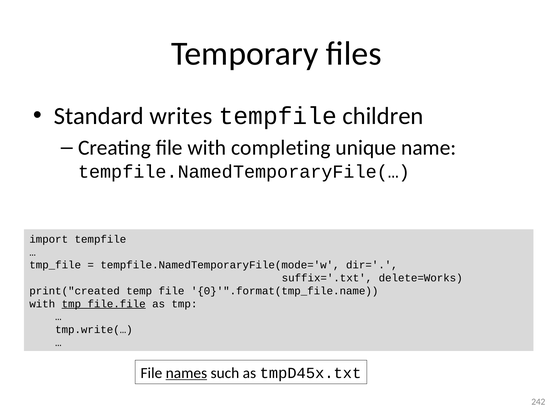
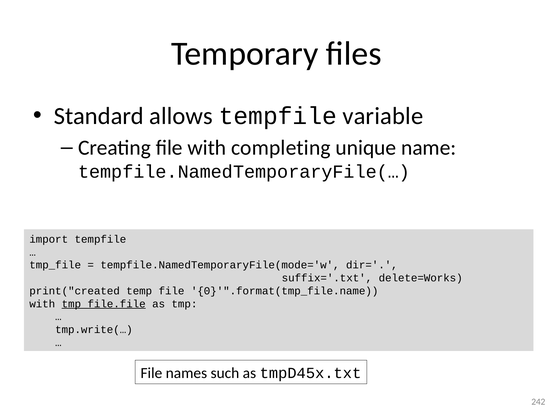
writes: writes -> allows
children: children -> variable
names underline: present -> none
